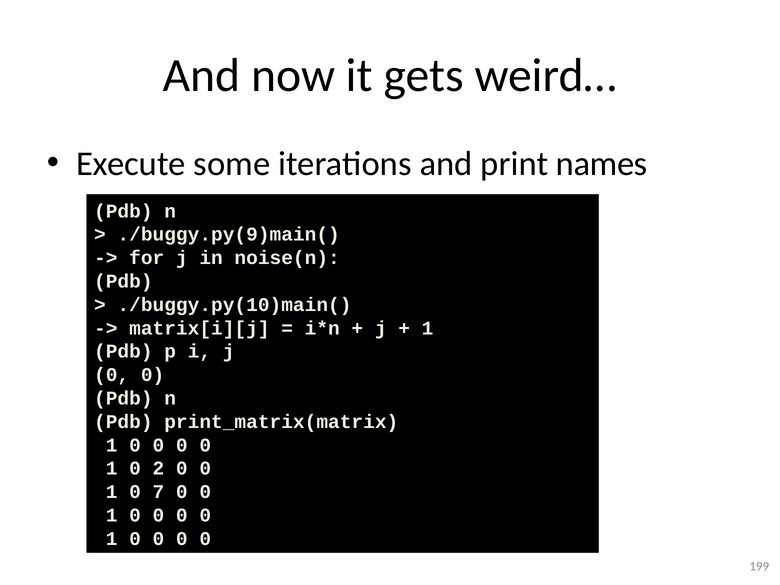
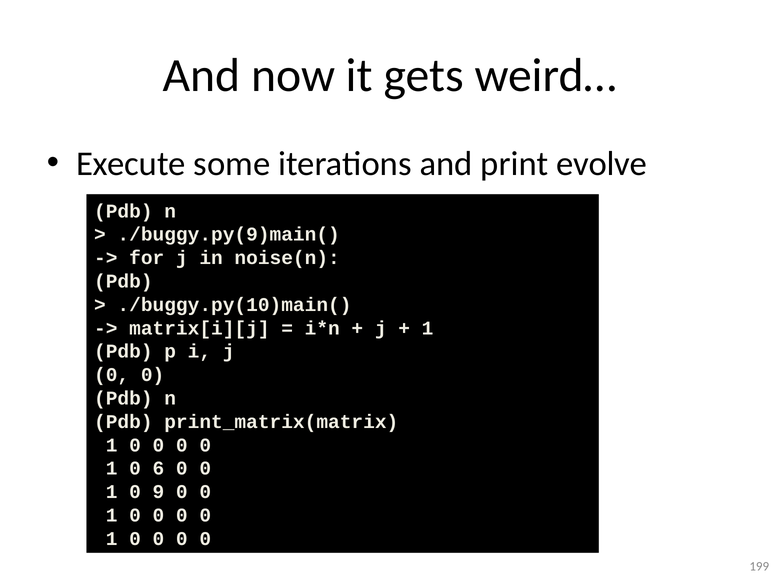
names: names -> evolve
2: 2 -> 6
7: 7 -> 9
